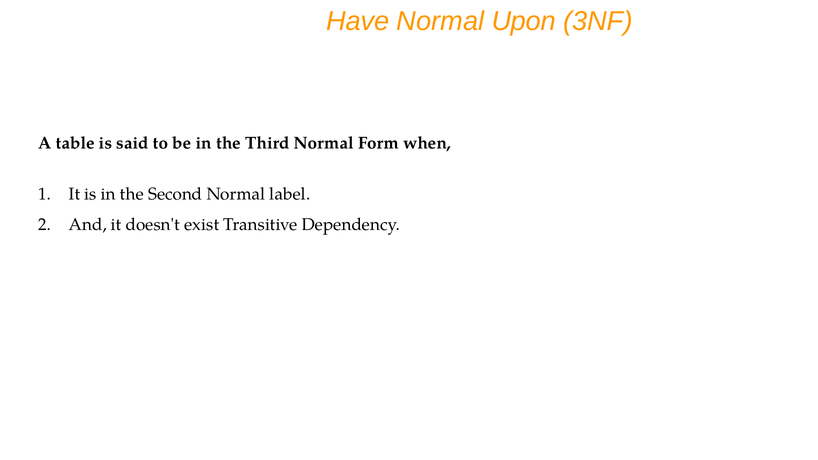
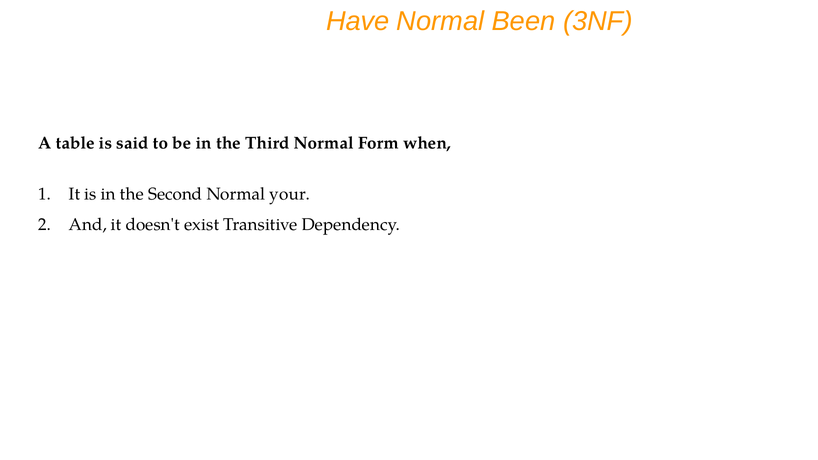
Upon: Upon -> Been
label: label -> your
